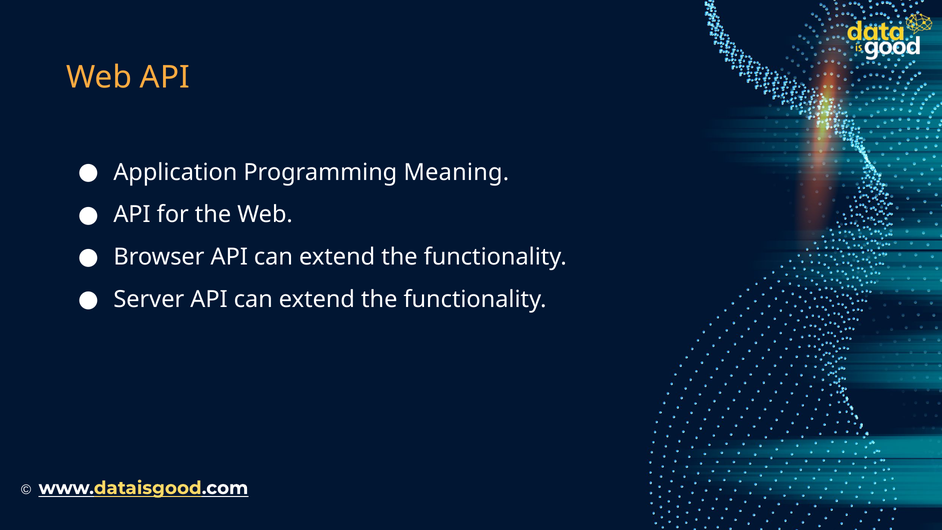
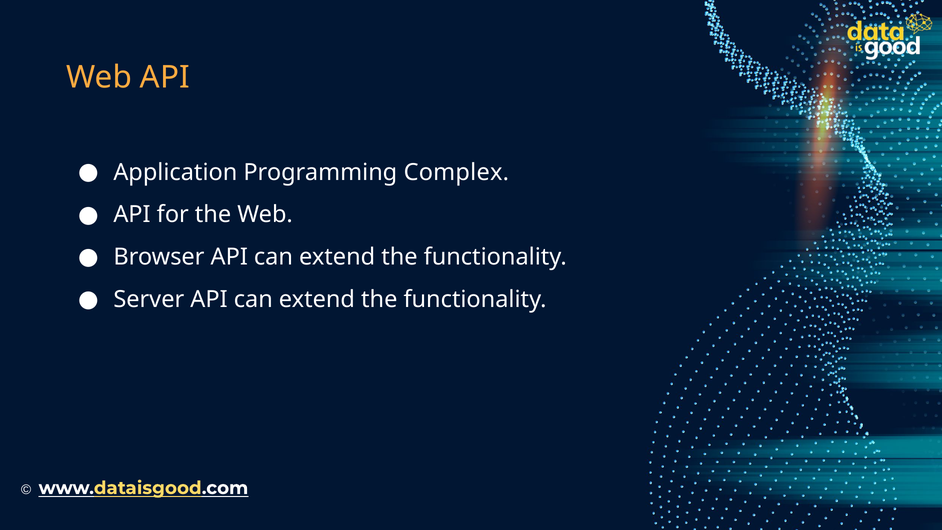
Meaning: Meaning -> Complex
